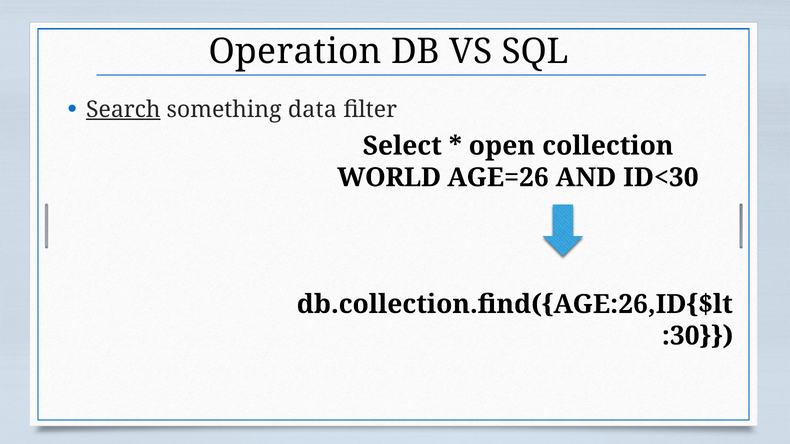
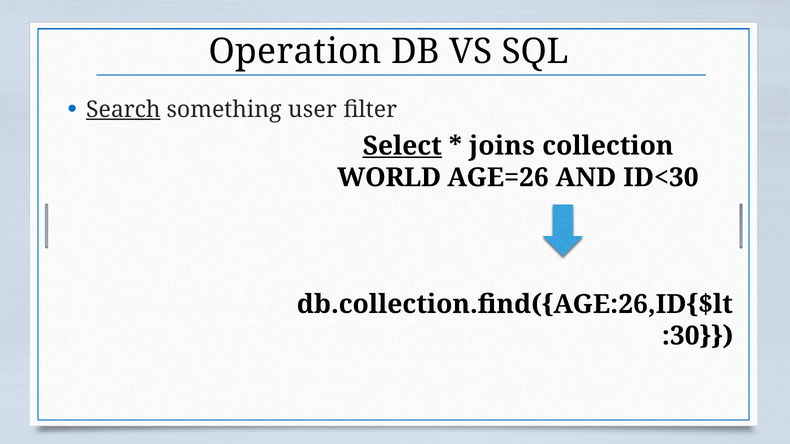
data: data -> user
Select underline: none -> present
open: open -> joins
